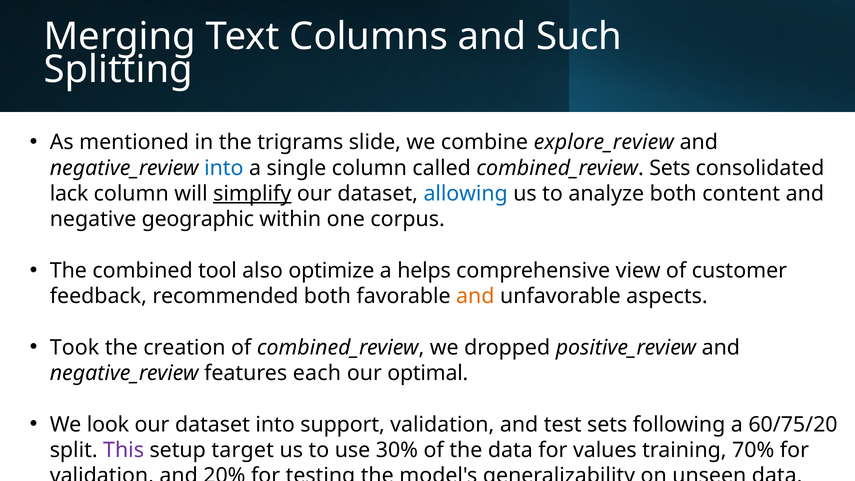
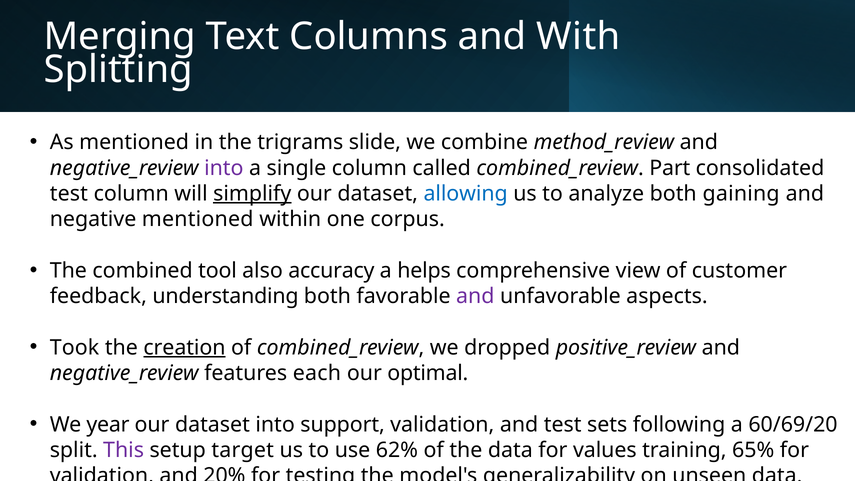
Such: Such -> With
explore_review: explore_review -> method_review
into at (224, 168) colour: blue -> purple
combined_review Sets: Sets -> Part
lack at (69, 194): lack -> test
content: content -> gaining
negative geographic: geographic -> mentioned
optimize: optimize -> accuracy
recommended: recommended -> understanding
and at (475, 296) colour: orange -> purple
creation underline: none -> present
look: look -> year
60/75/20: 60/75/20 -> 60/69/20
30%: 30% -> 62%
70%: 70% -> 65%
